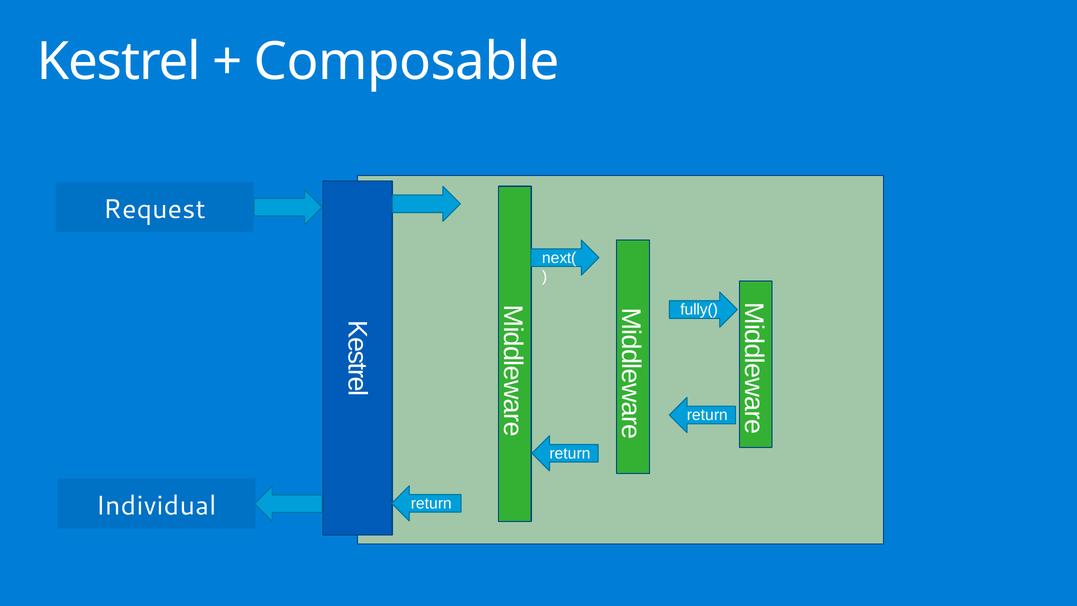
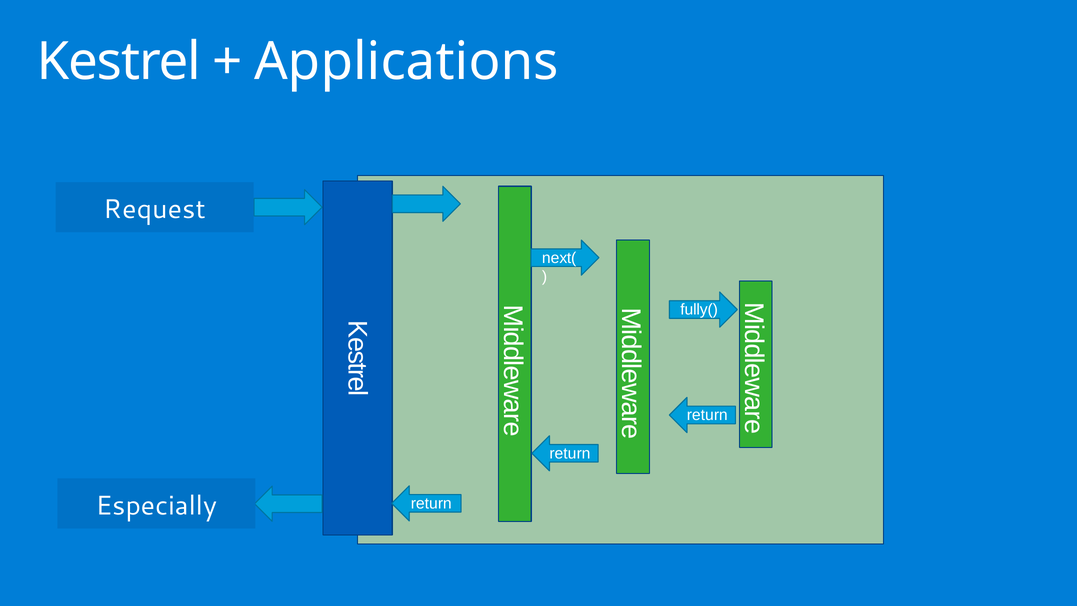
Composable: Composable -> Applications
Individual: Individual -> Especially
